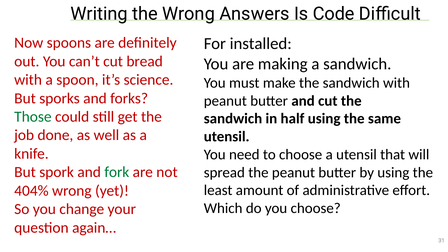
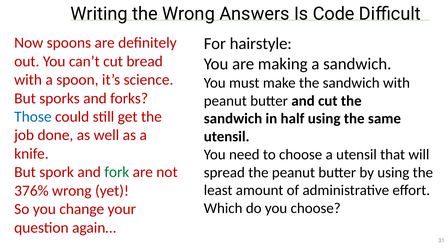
installed: installed -> hairstyle
Those colour: green -> blue
404%: 404% -> 376%
